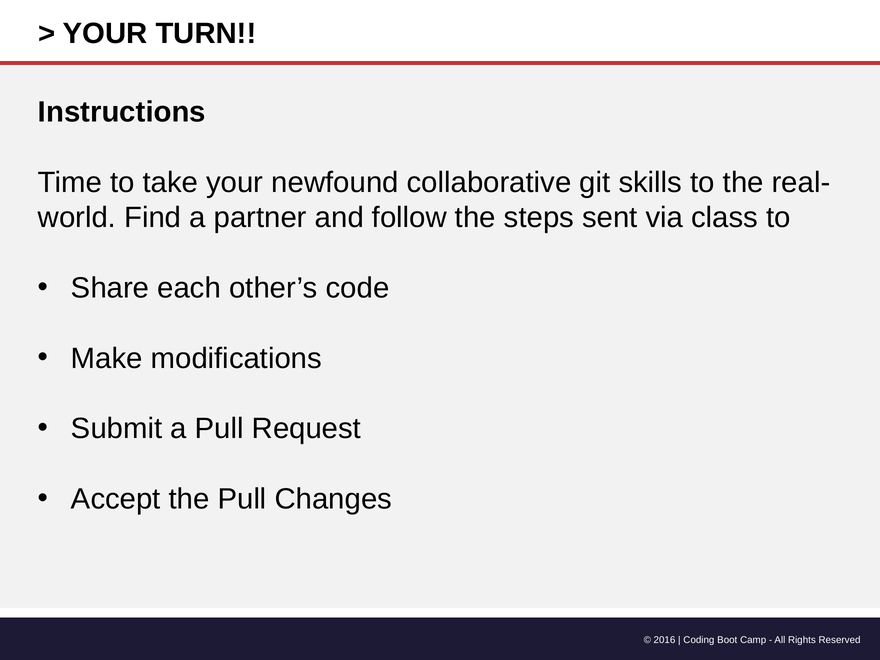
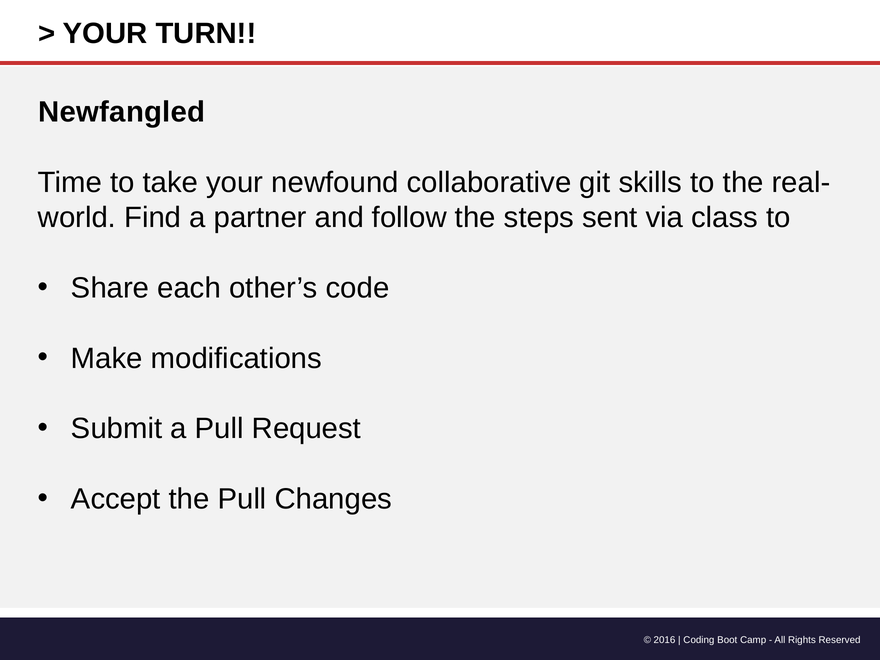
Instructions: Instructions -> Newfangled
